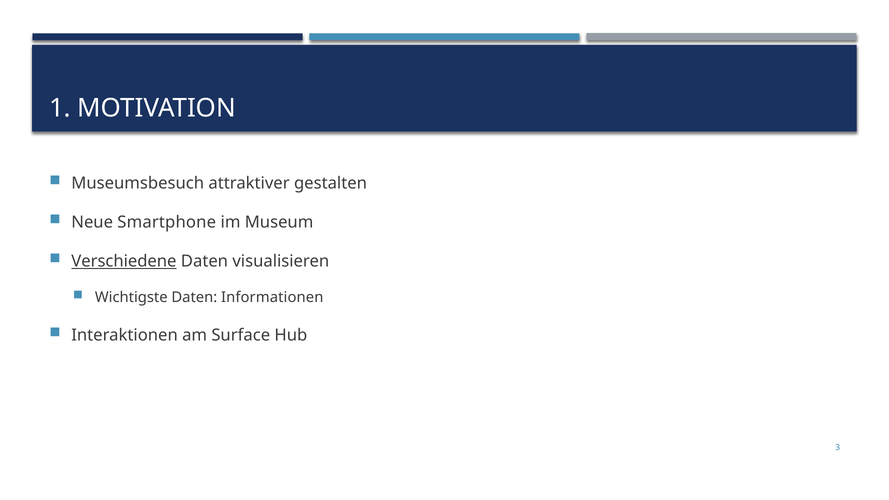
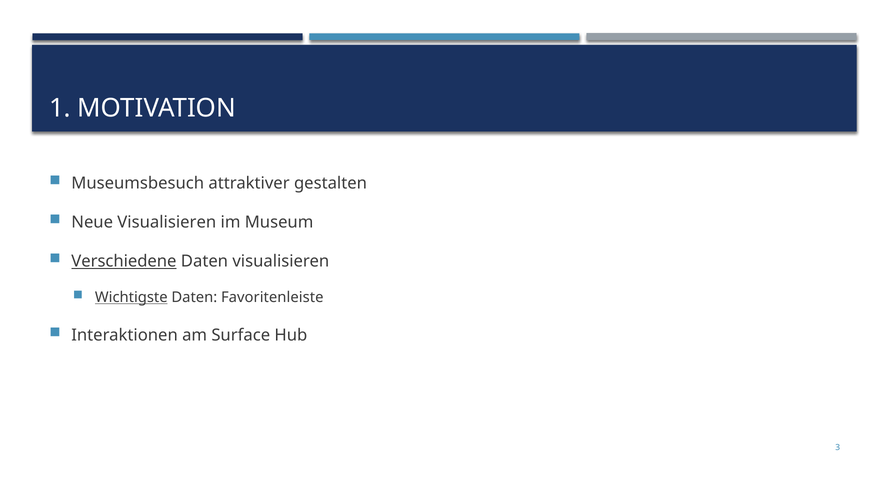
Neue Smartphone: Smartphone -> Visualisieren
Wichtigste underline: none -> present
Informationen: Informationen -> Favoritenleiste
